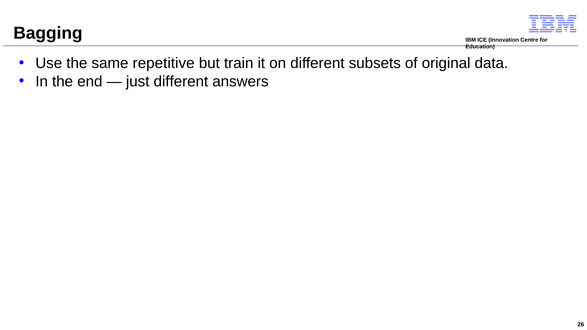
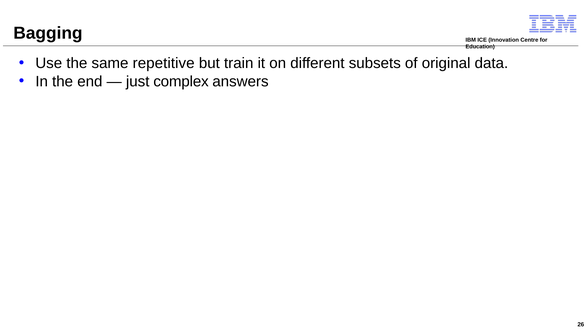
just different: different -> complex
